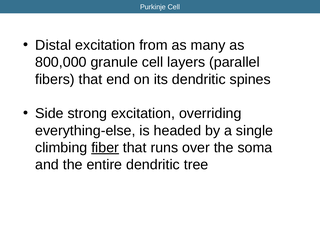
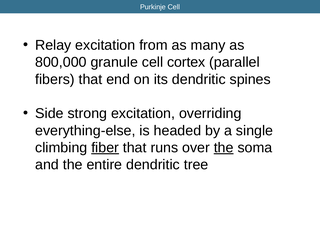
Distal: Distal -> Relay
layers: layers -> cortex
the at (224, 148) underline: none -> present
